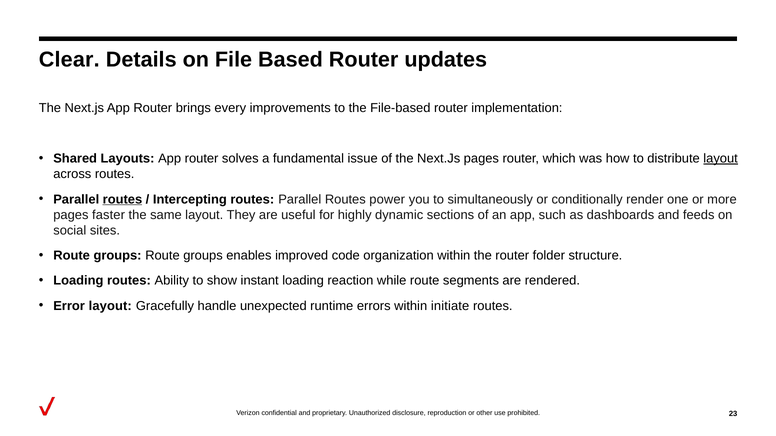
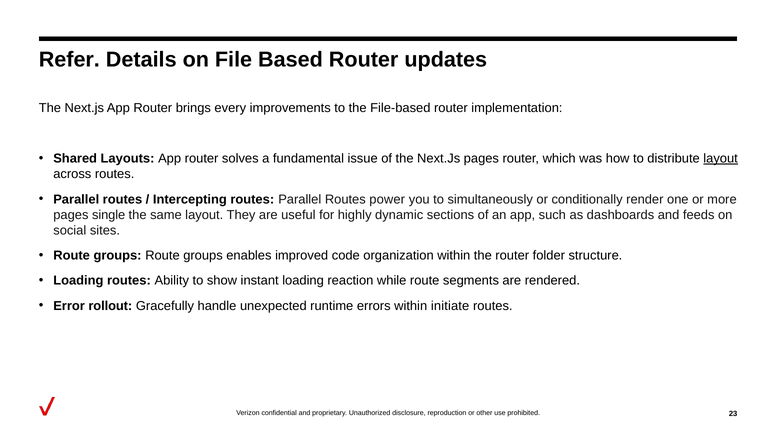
Clear: Clear -> Refer
routes at (122, 199) underline: present -> none
faster: faster -> single
Error layout: layout -> rollout
